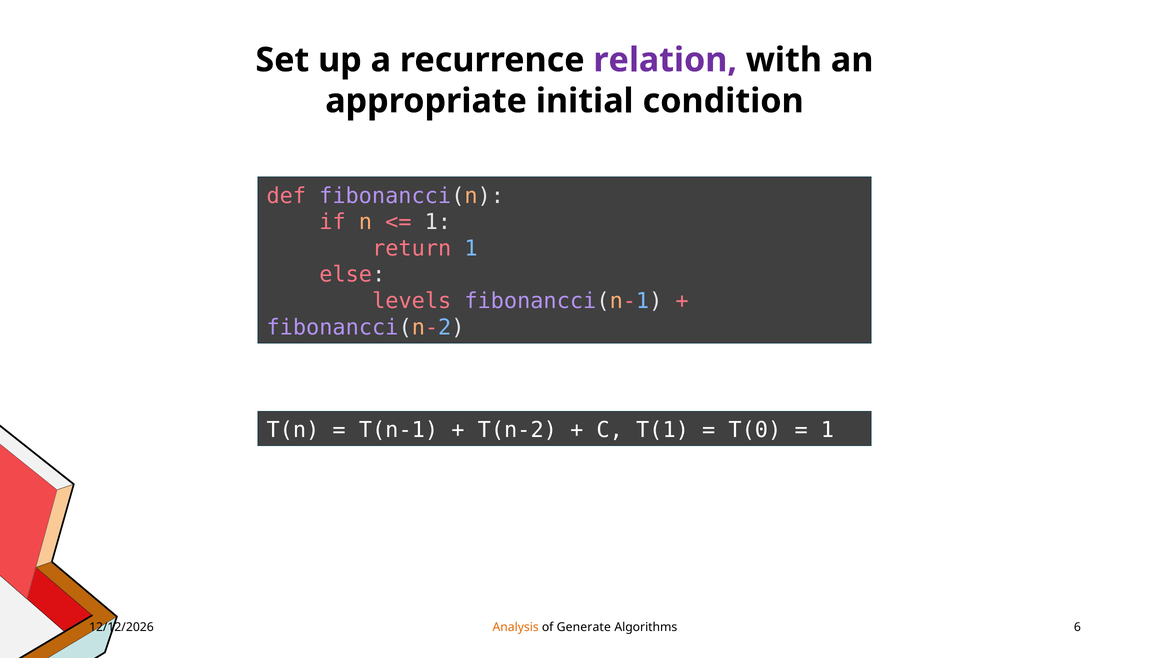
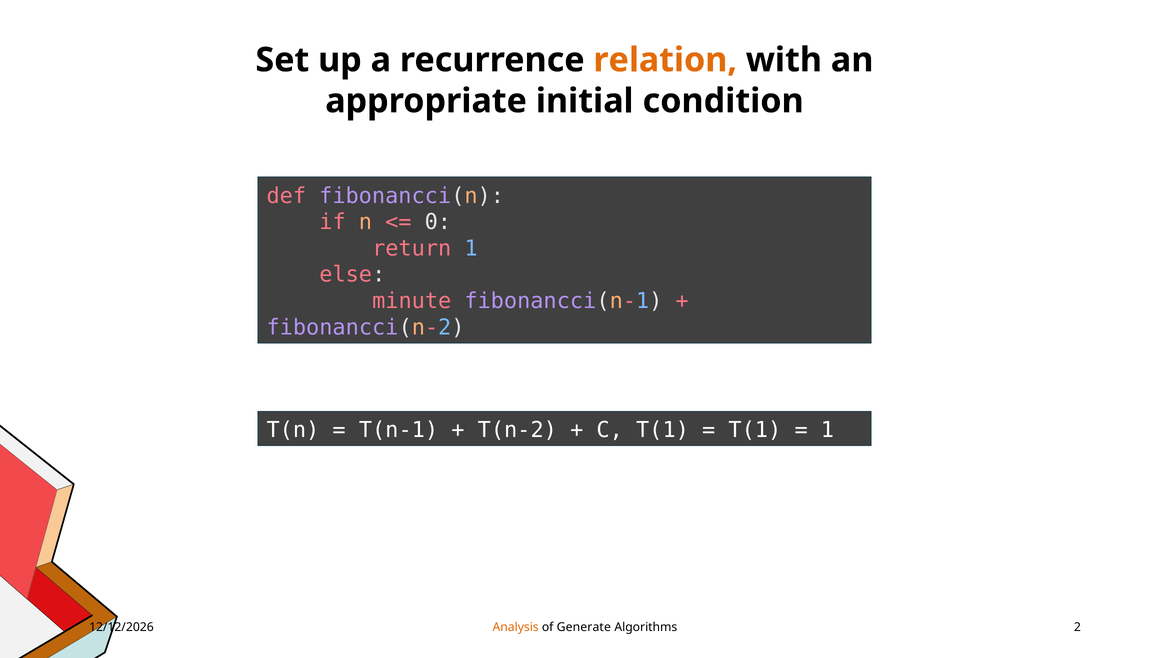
relation colour: purple -> orange
1 at (438, 222): 1 -> 0
levels: levels -> minute
T(0 at (755, 430): T(0 -> T(1
6: 6 -> 2
